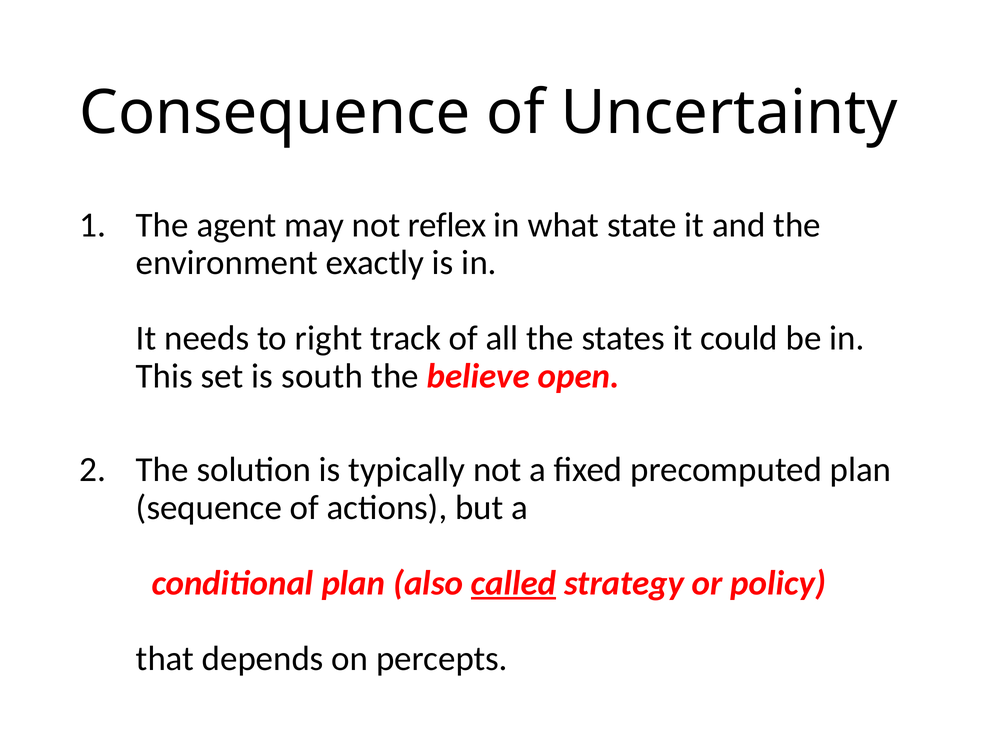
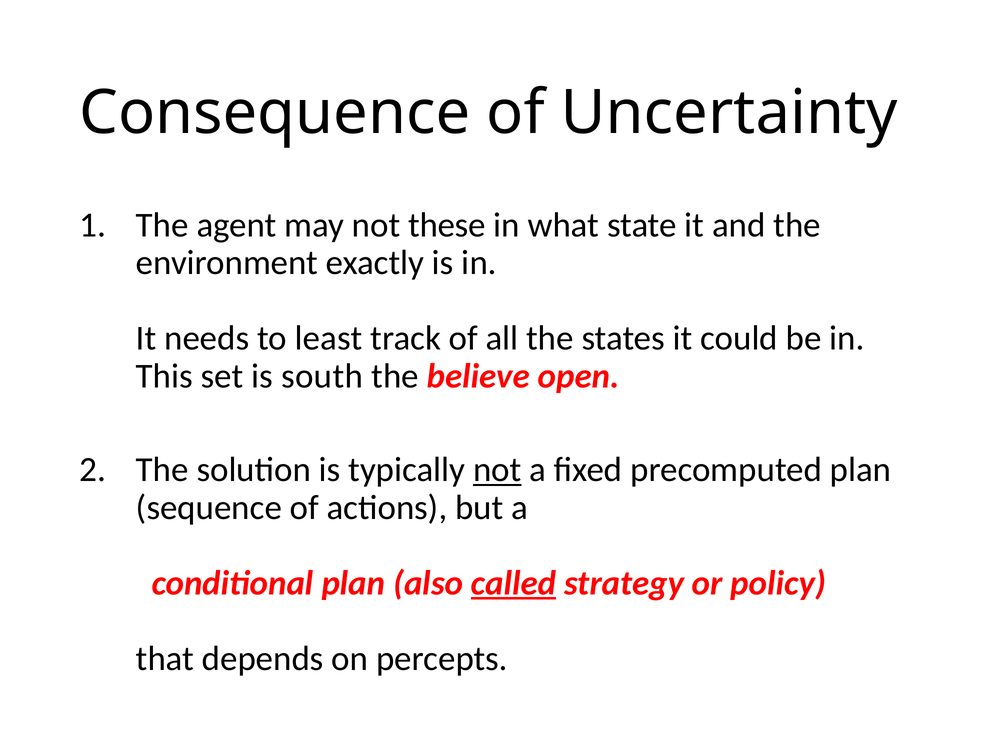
reflex: reflex -> these
right: right -> least
not at (497, 469) underline: none -> present
